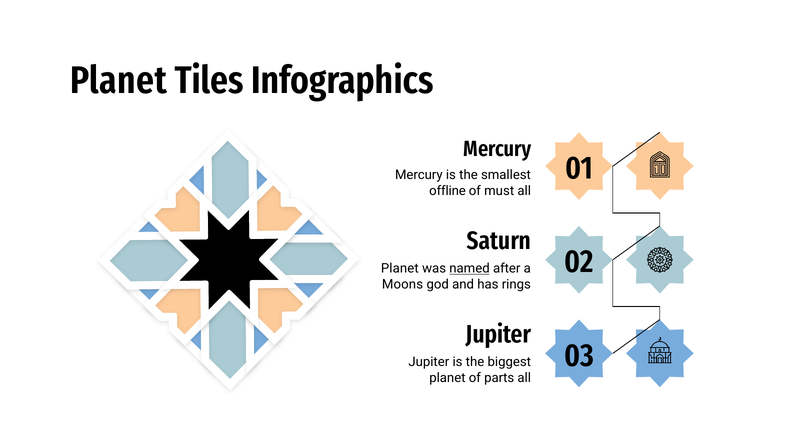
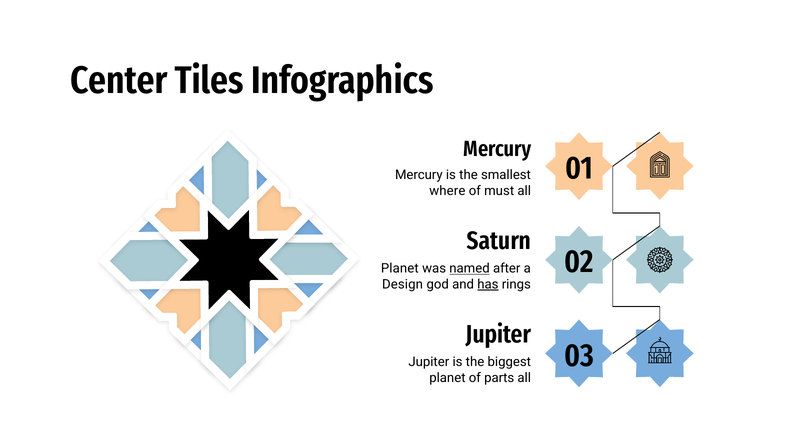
Planet at (118, 80): Planet -> Center
offline: offline -> where
Moons: Moons -> Design
has underline: none -> present
